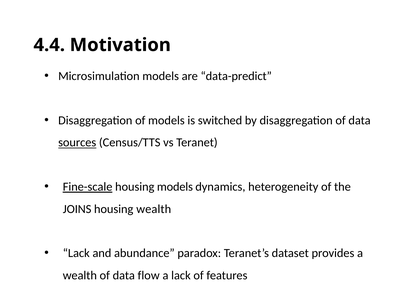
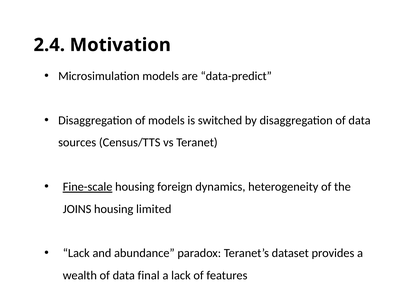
4.4: 4.4 -> 2.4
sources underline: present -> none
housing models: models -> foreign
housing wealth: wealth -> limited
flow: flow -> final
